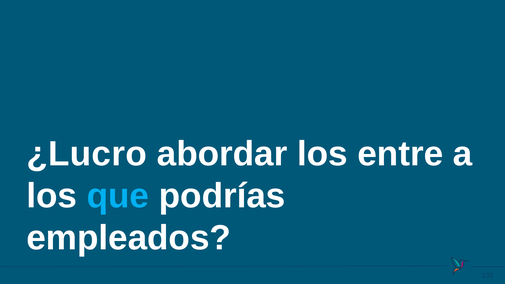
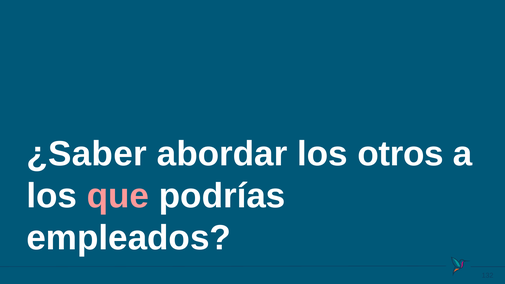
¿Lucro: ¿Lucro -> ¿Saber
entre: entre -> otros
que colour: light blue -> pink
